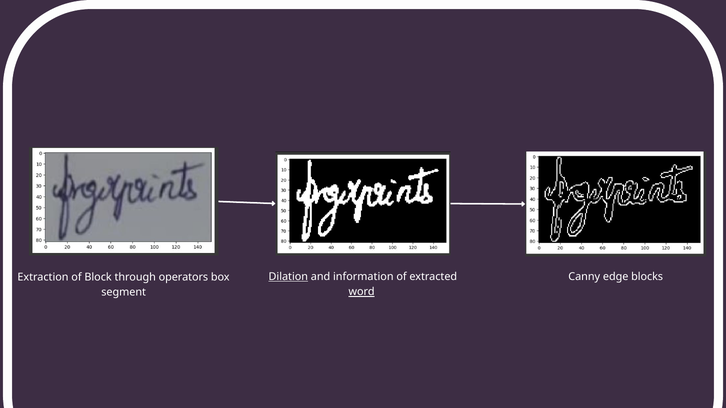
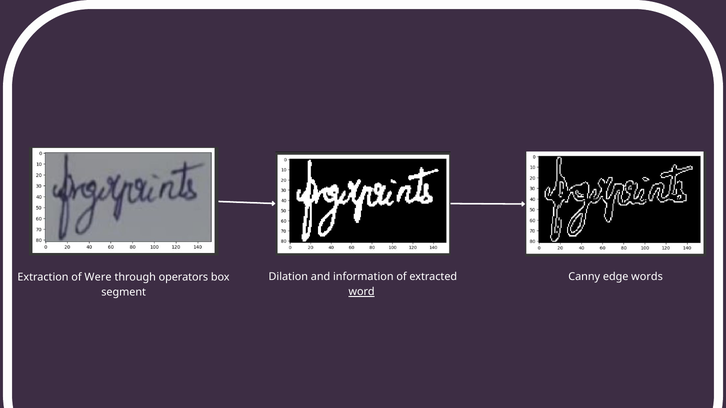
Dilation underline: present -> none
blocks: blocks -> words
Block: Block -> Were
